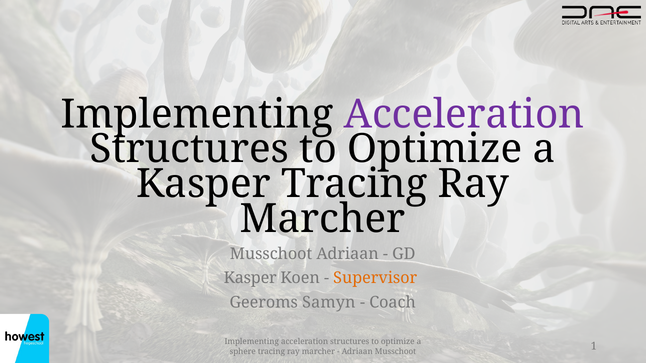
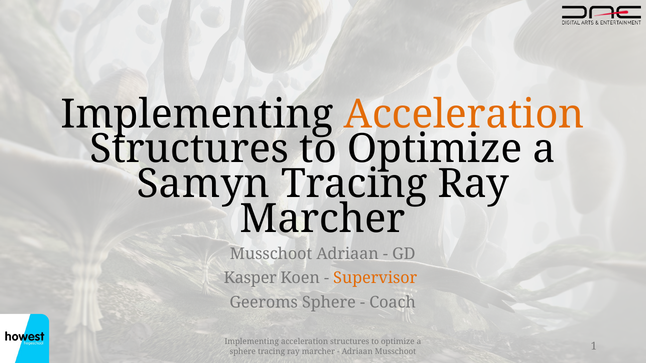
Acceleration at (464, 114) colour: purple -> orange
Kasper at (203, 184): Kasper -> Samyn
Geeroms Samyn: Samyn -> Sphere
